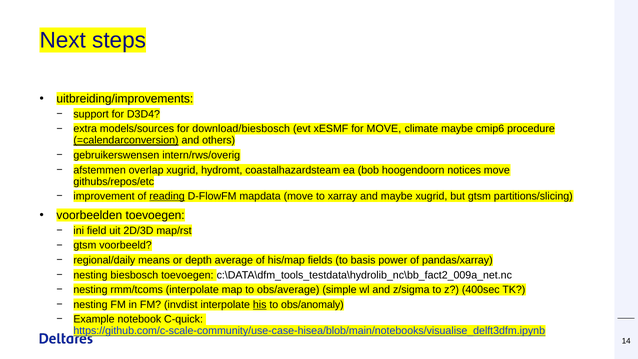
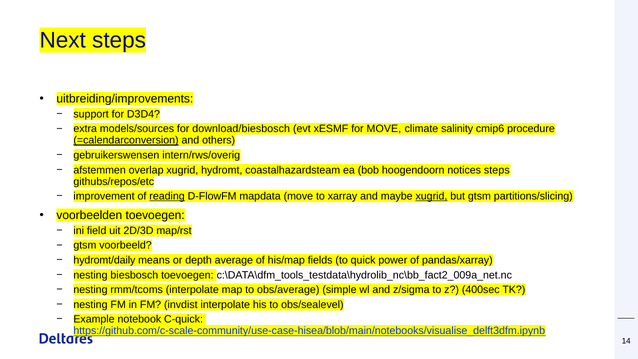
climate maybe: maybe -> salinity
notices move: move -> steps
xugrid at (431, 196) underline: none -> present
regional/daily: regional/daily -> hydromt/daily
basis: basis -> quick
his underline: present -> none
obs/anomaly: obs/anomaly -> obs/sealevel
